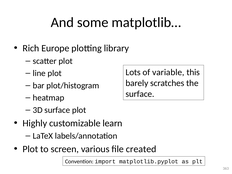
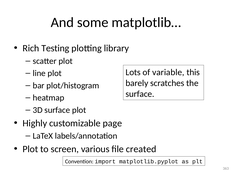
Europe: Europe -> Testing
learn: learn -> page
